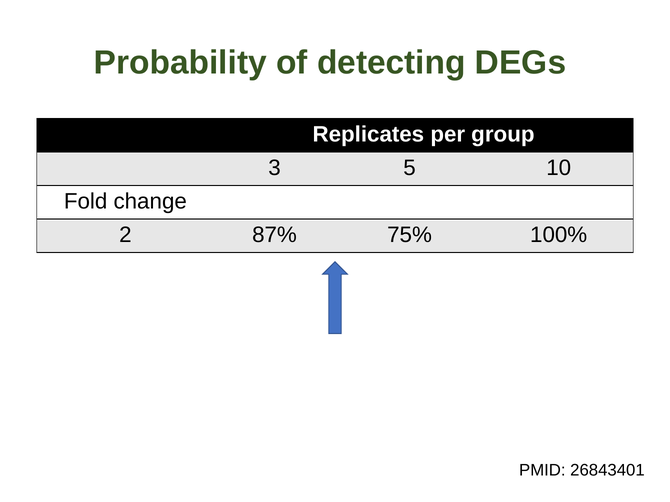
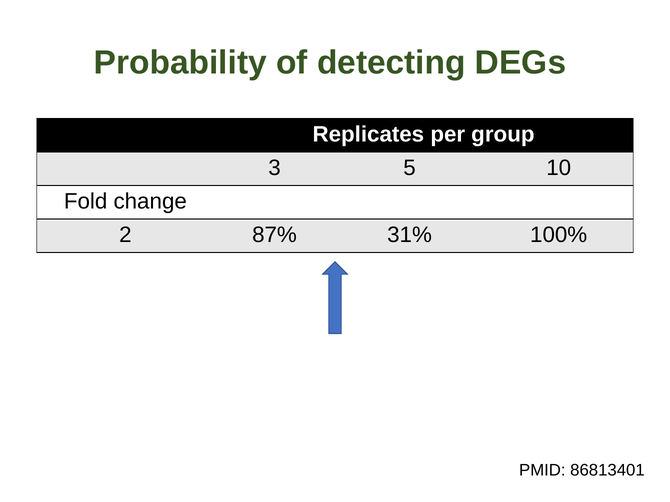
75%: 75% -> 31%
26843401: 26843401 -> 86813401
